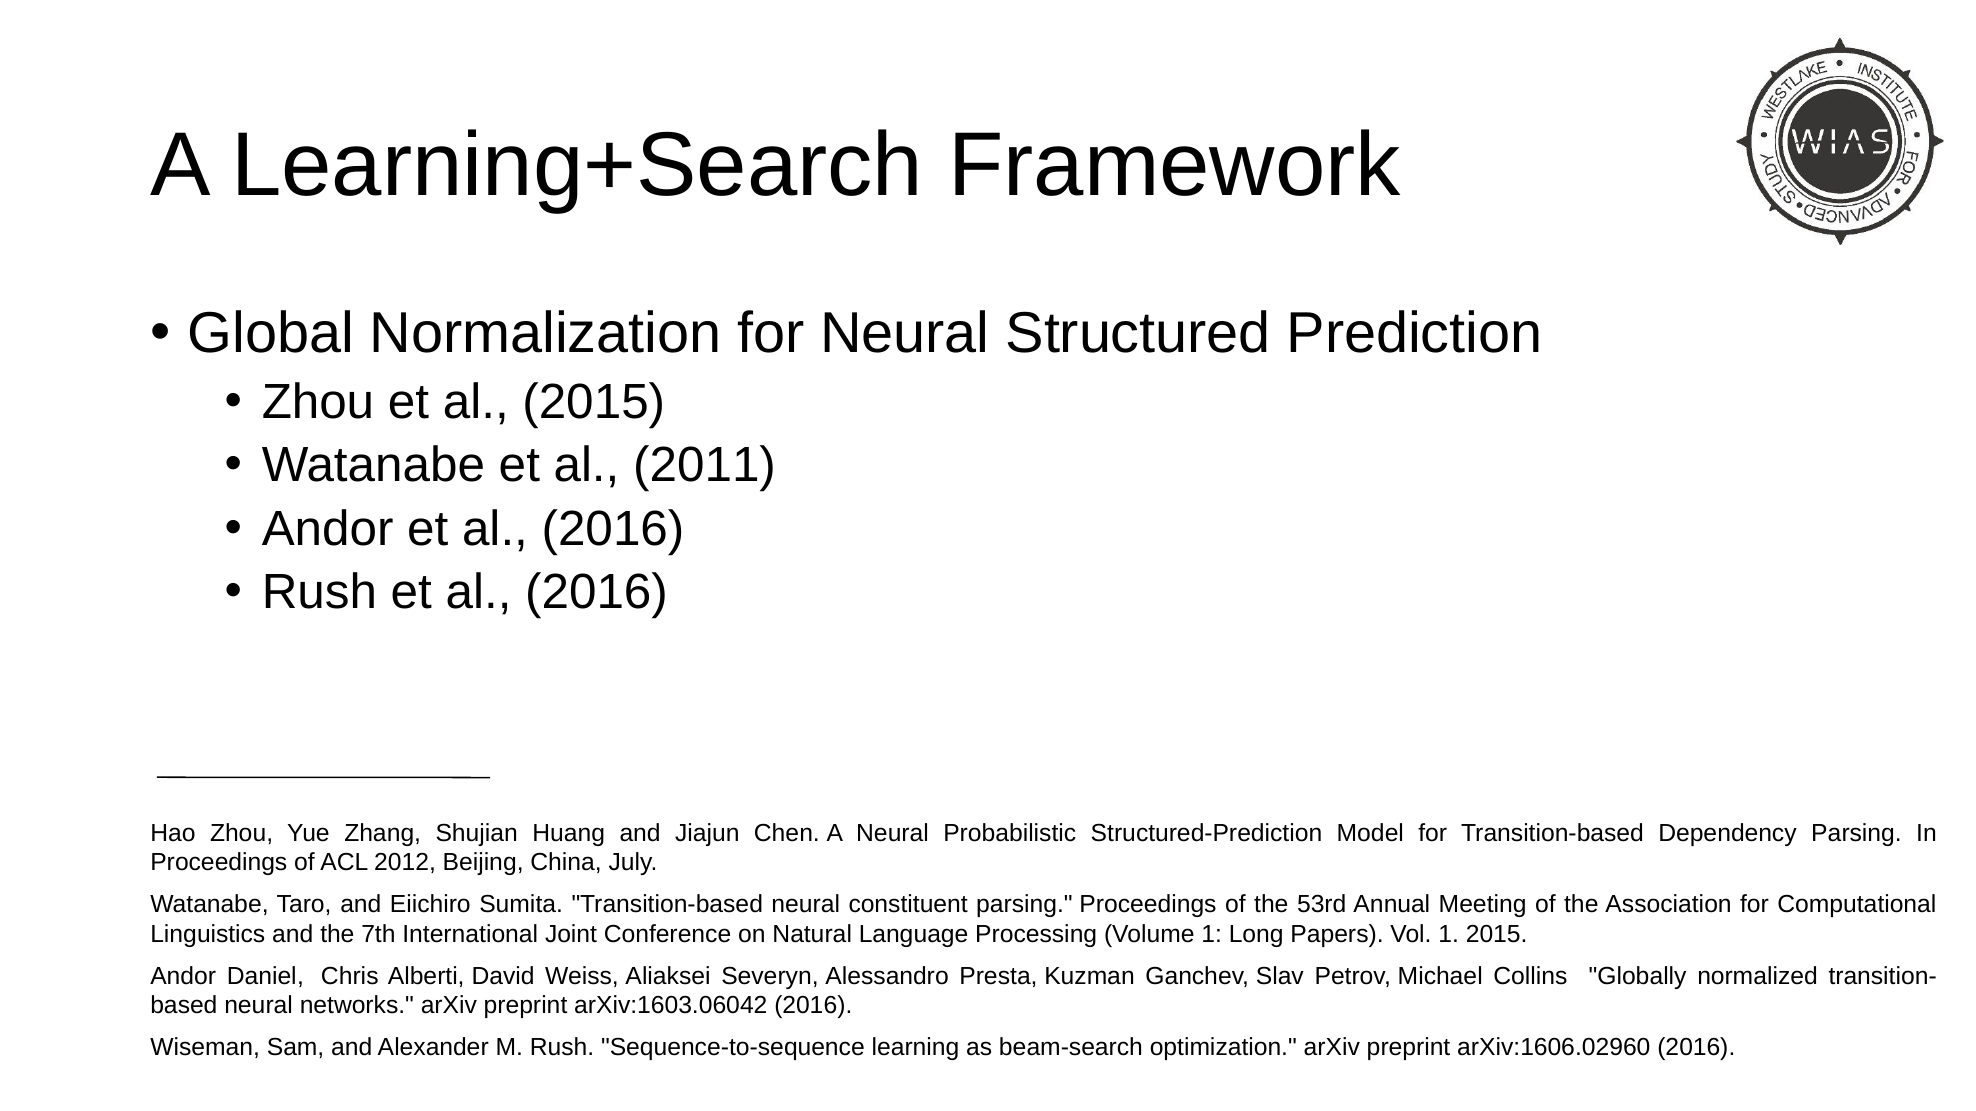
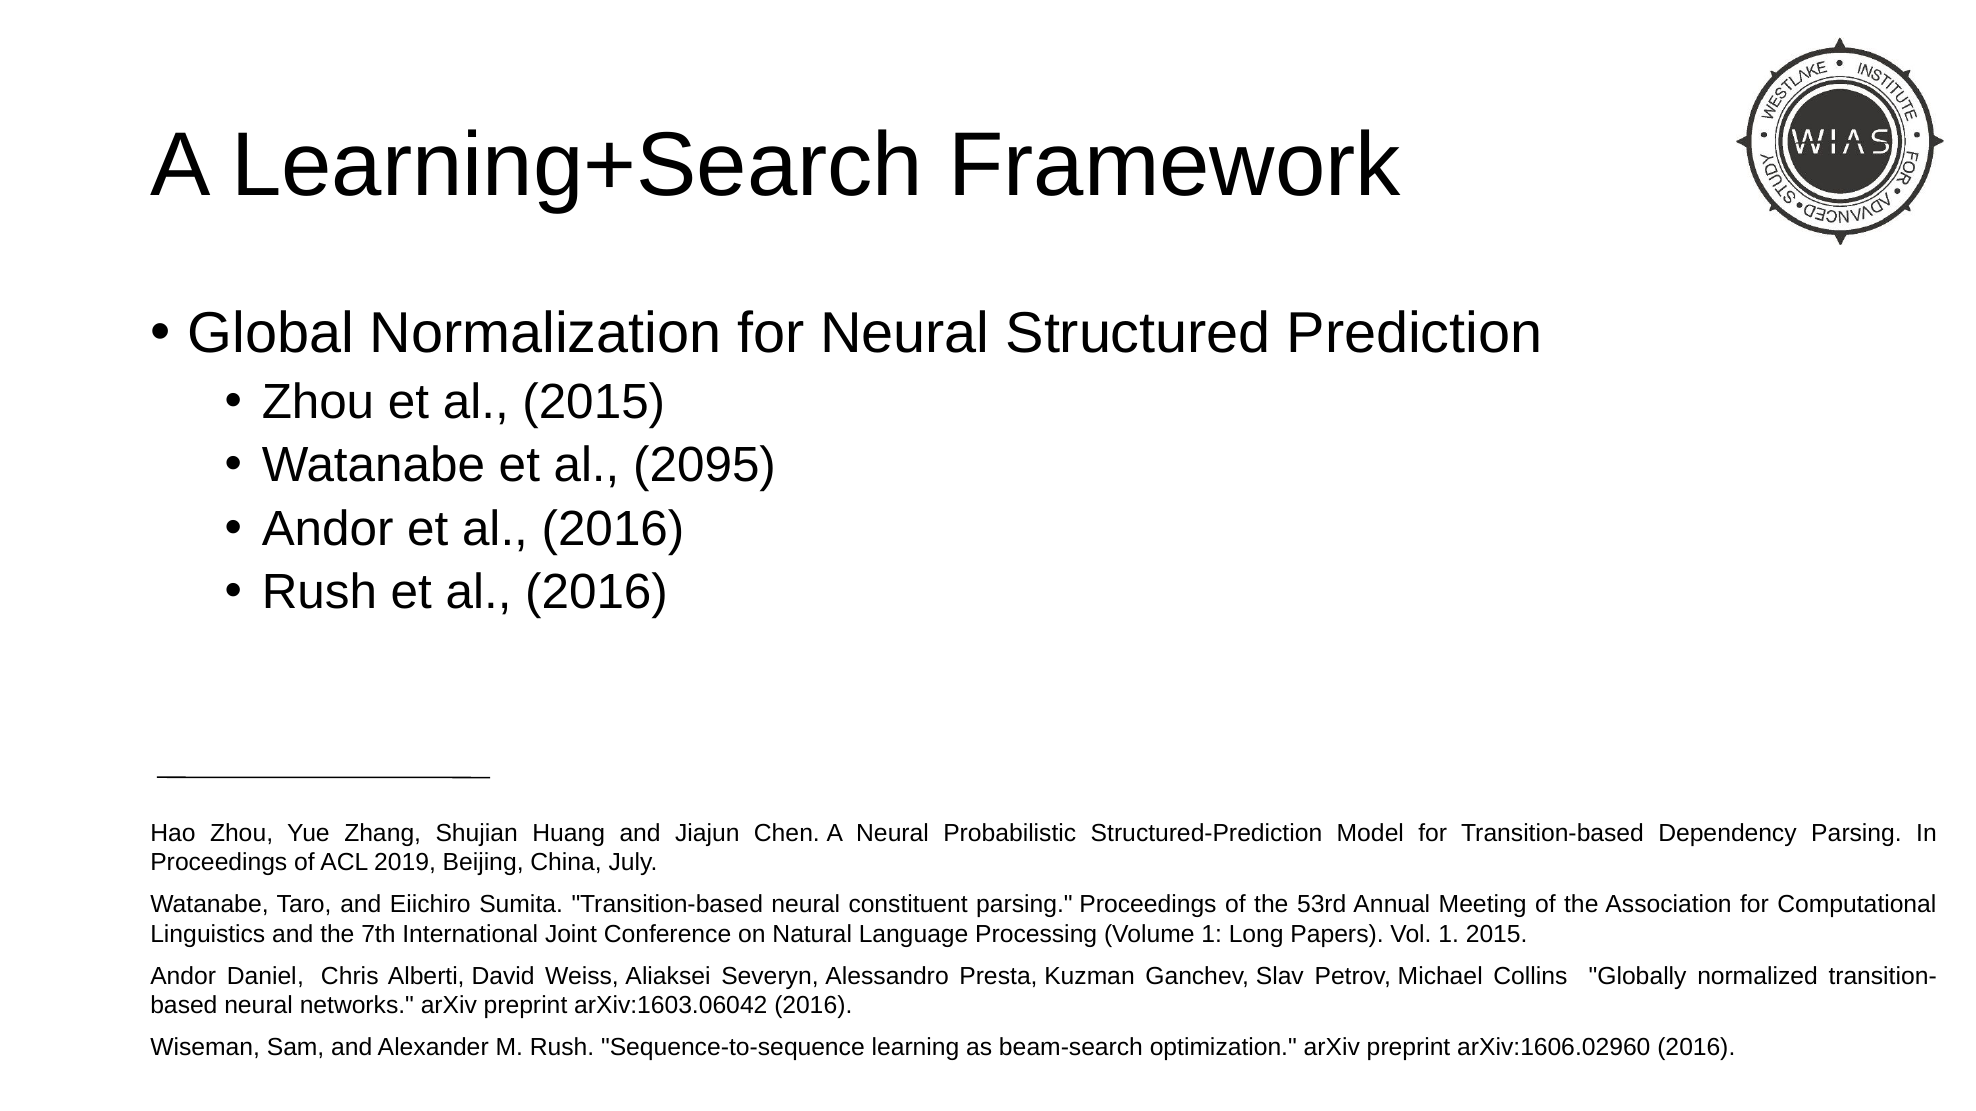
2011: 2011 -> 2095
2012: 2012 -> 2019
